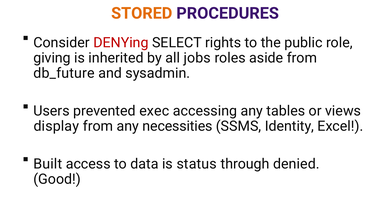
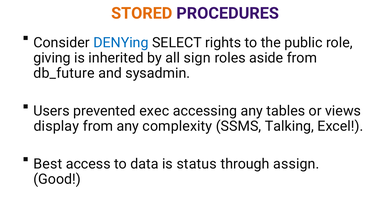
DENYing colour: red -> blue
jobs: jobs -> sign
necessities: necessities -> complexity
Identity: Identity -> Talking
Built: Built -> Best
denied: denied -> assign
